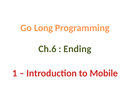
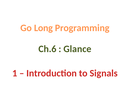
Ending: Ending -> Glance
Mobile: Mobile -> Signals
